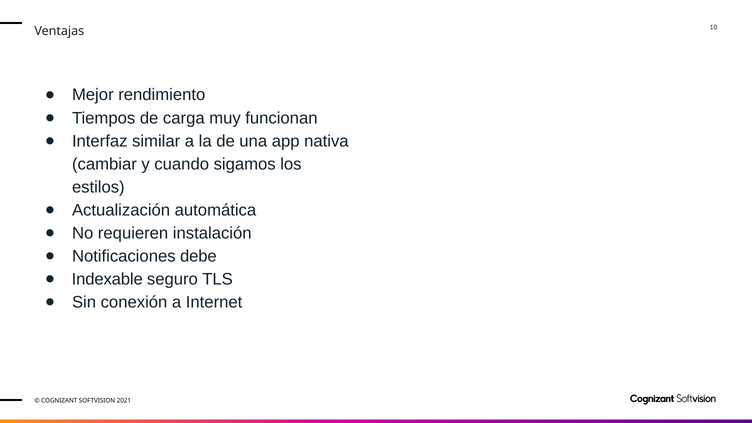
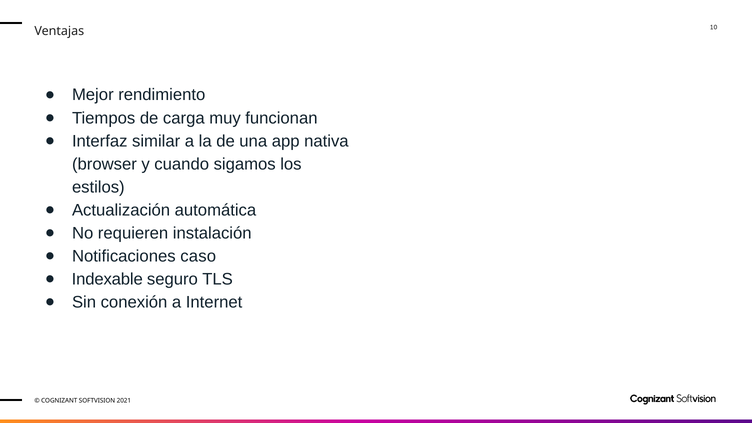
cambiar: cambiar -> browser
debe: debe -> caso
